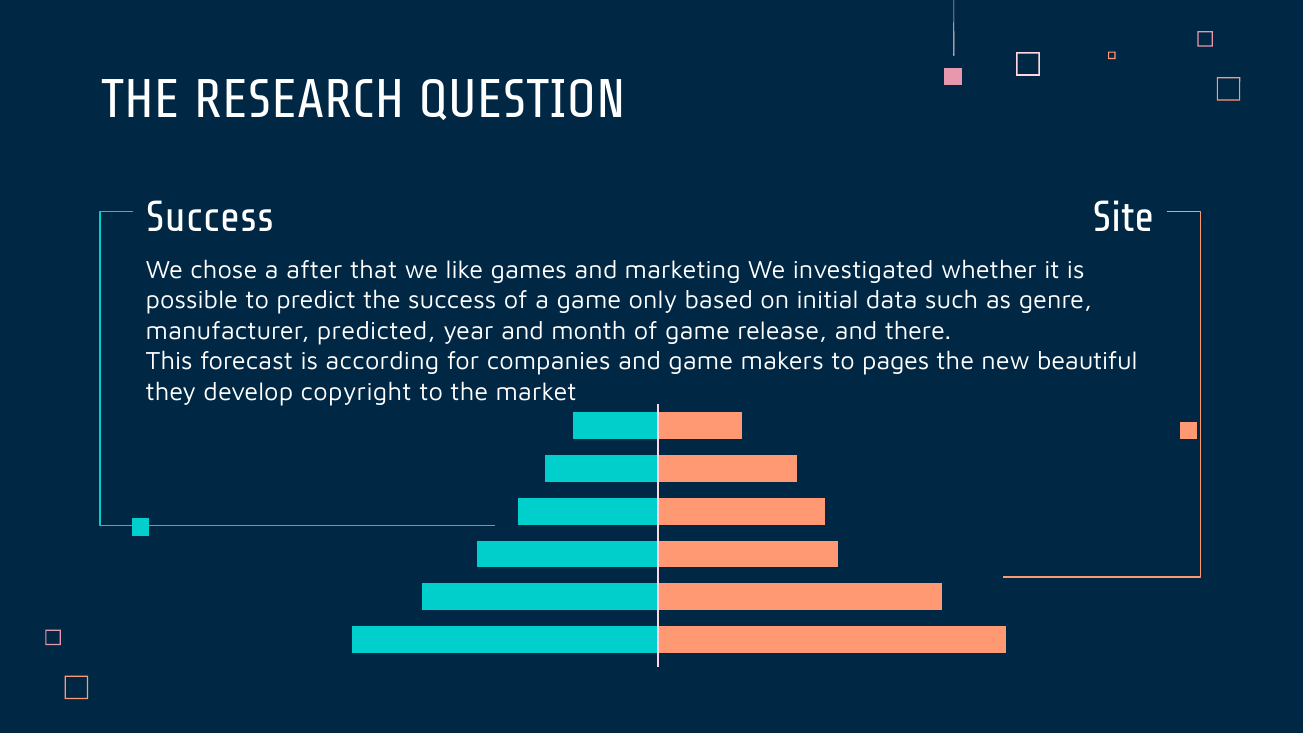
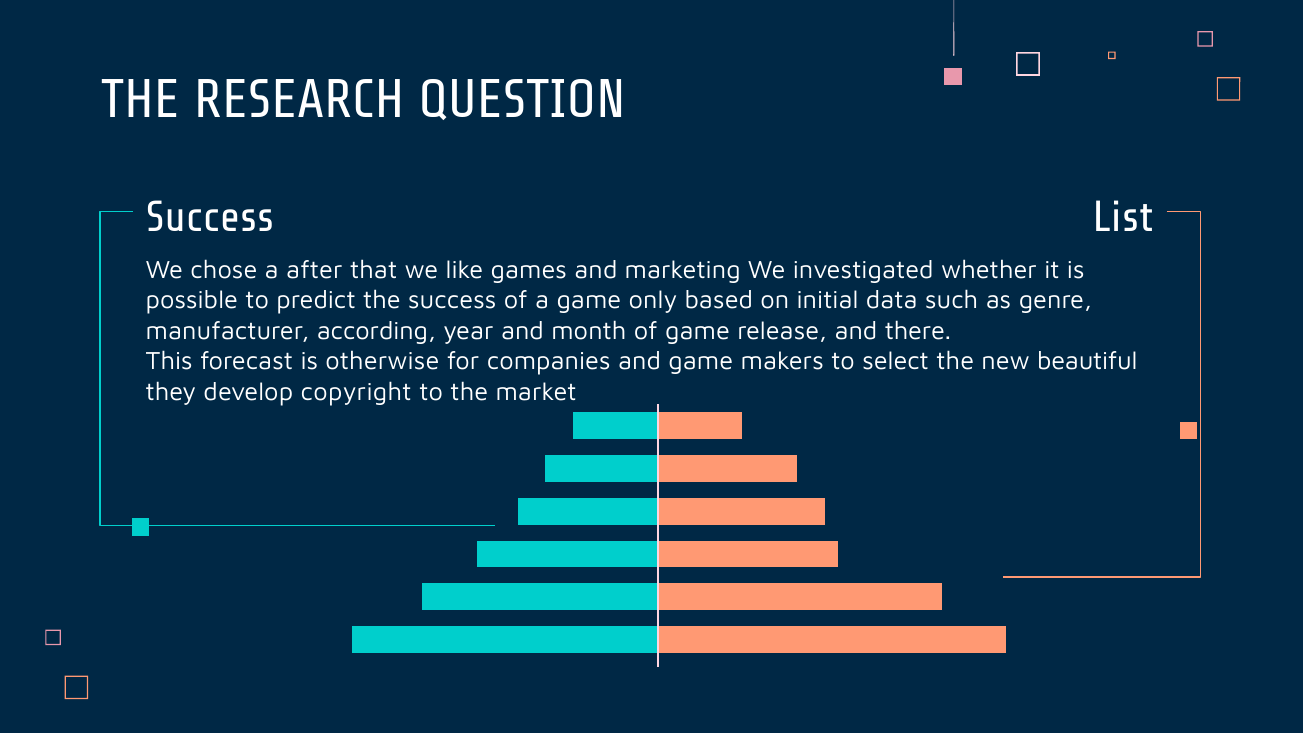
Site: Site -> List
predicted: predicted -> according
according: according -> otherwise
pages: pages -> select
